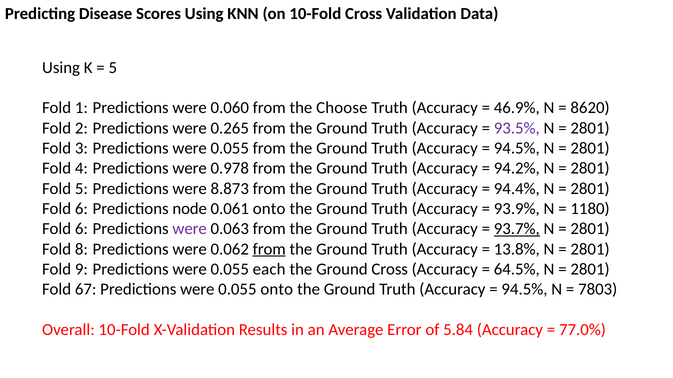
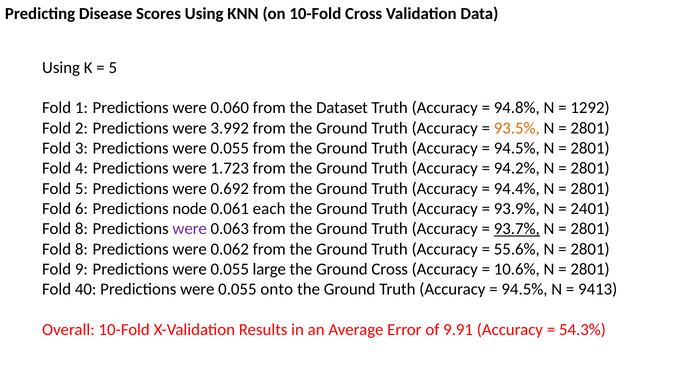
Choose: Choose -> Dataset
46.9%: 46.9% -> 94.8%
8620: 8620 -> 1292
0.265: 0.265 -> 3.992
93.5% colour: purple -> orange
0.978: 0.978 -> 1.723
8.873: 8.873 -> 0.692
0.061 onto: onto -> each
1180: 1180 -> 2401
6 at (81, 229): 6 -> 8
from at (269, 249) underline: present -> none
13.8%: 13.8% -> 55.6%
each: each -> large
64.5%: 64.5% -> 10.6%
67: 67 -> 40
7803: 7803 -> 9413
5.84: 5.84 -> 9.91
77.0%: 77.0% -> 54.3%
